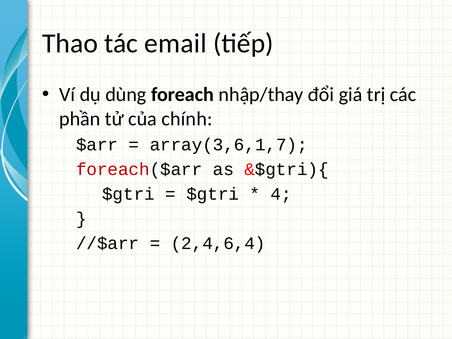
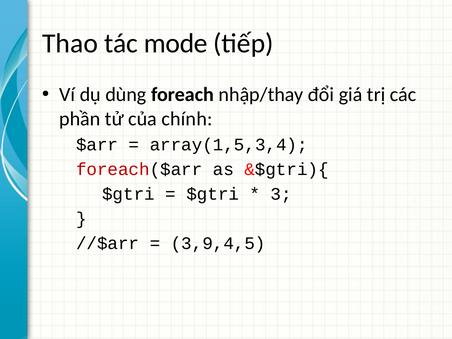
email: email -> mode
array(3,6,1,7: array(3,6,1,7 -> array(1,5,3,4
4: 4 -> 3
2,4,6,4: 2,4,6,4 -> 3,9,4,5
